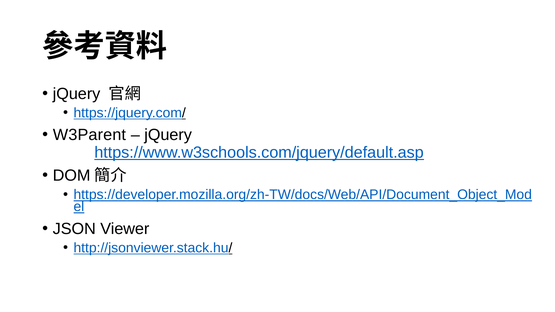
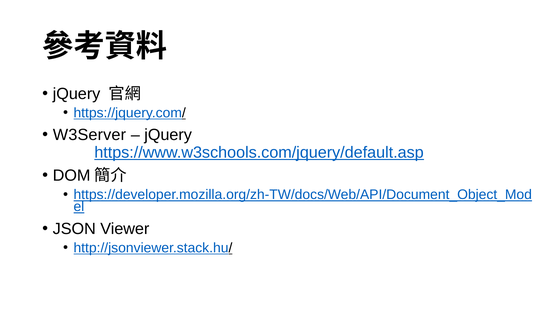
W3Parent: W3Parent -> W3Server
